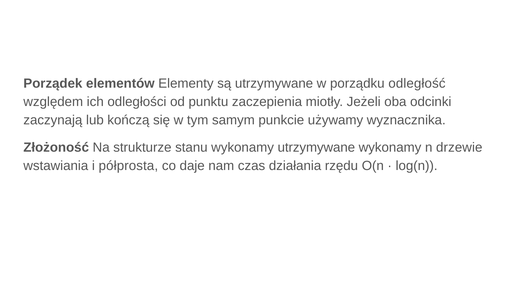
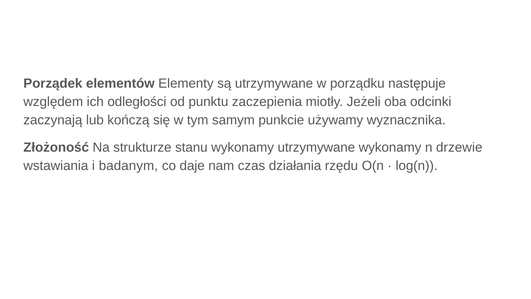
odległość: odległość -> następuje
półprosta: półprosta -> badanym
